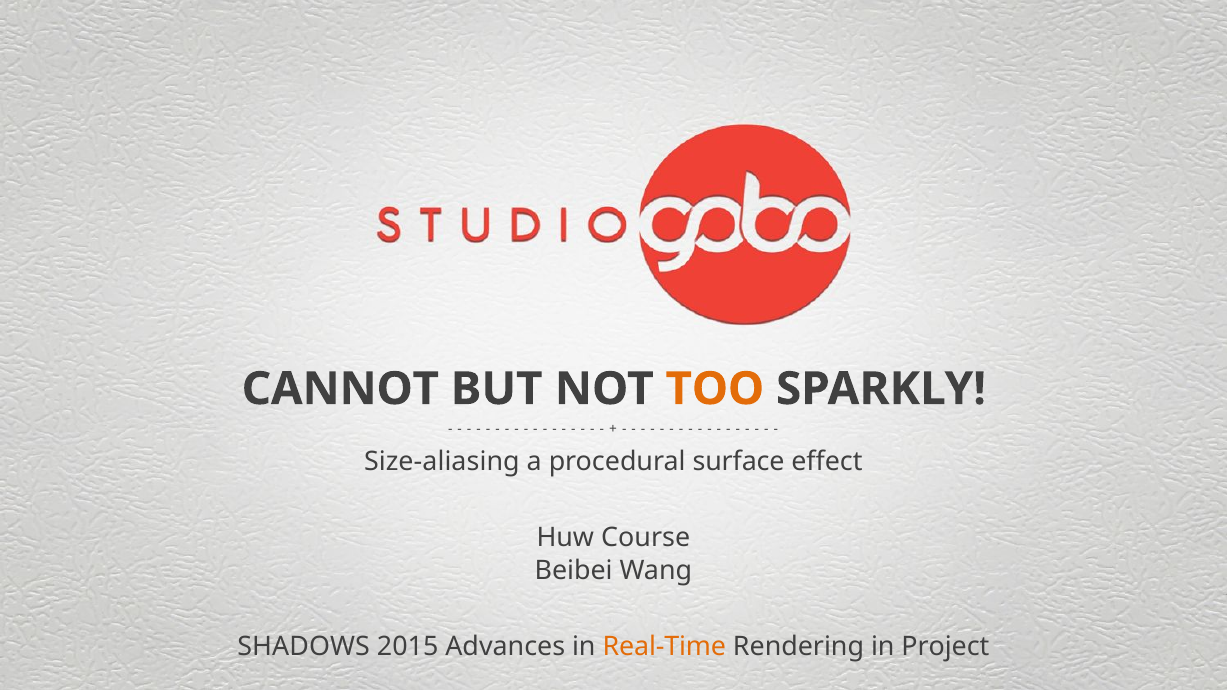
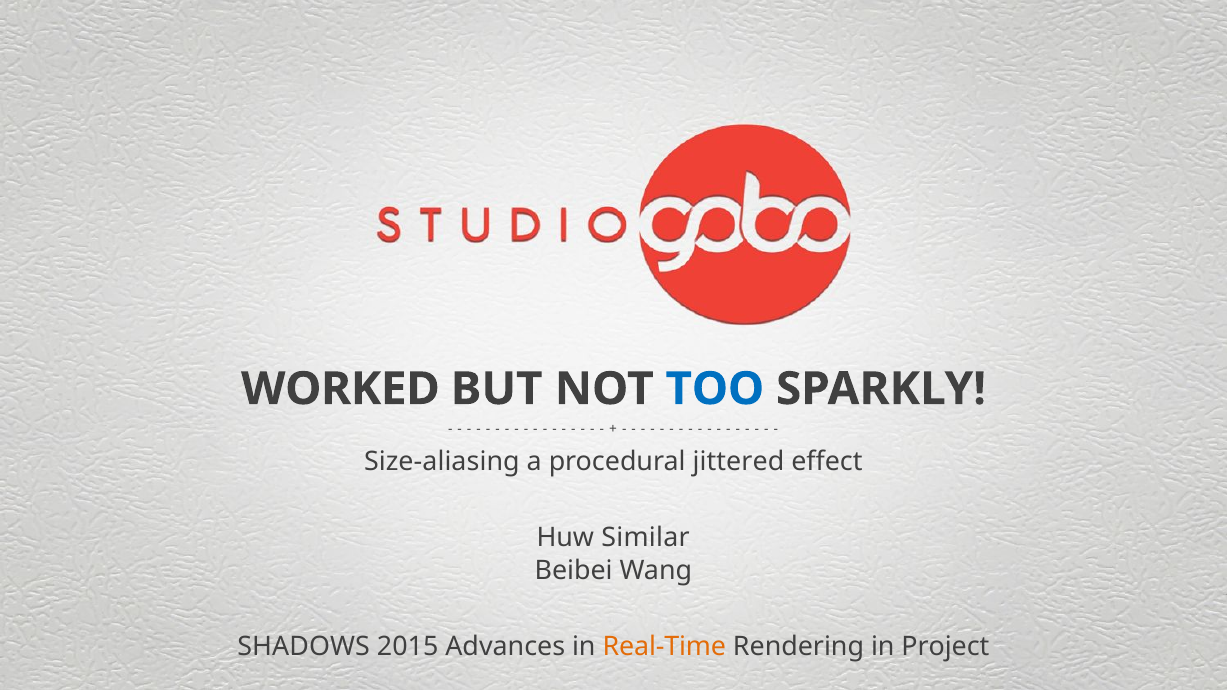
CANNOT: CANNOT -> WORKED
TOO colour: orange -> blue
surface: surface -> jittered
Course: Course -> Similar
